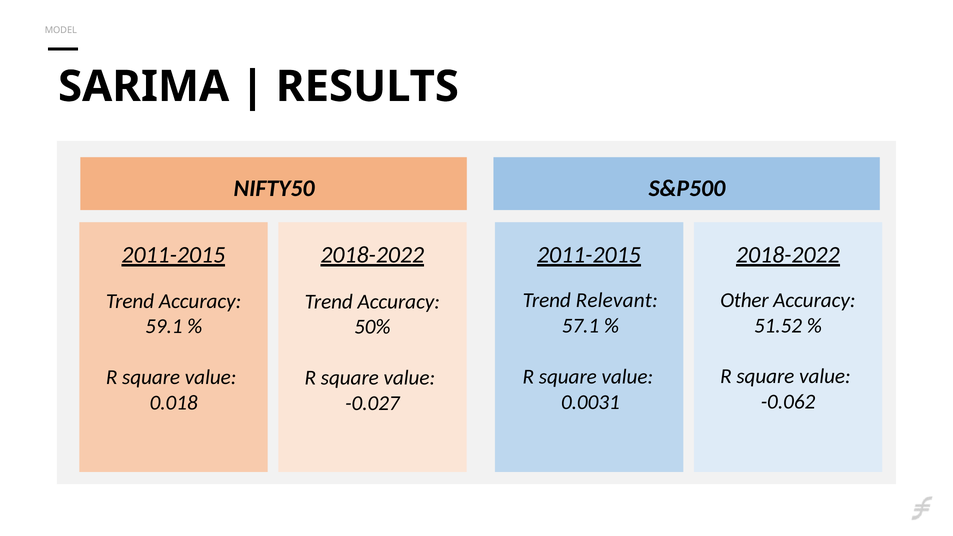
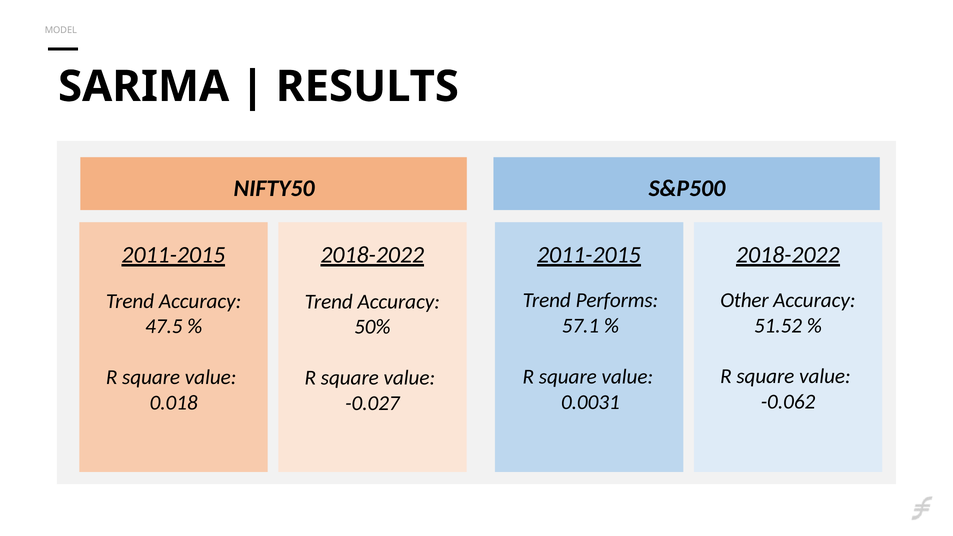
Relevant: Relevant -> Performs
59.1: 59.1 -> 47.5
